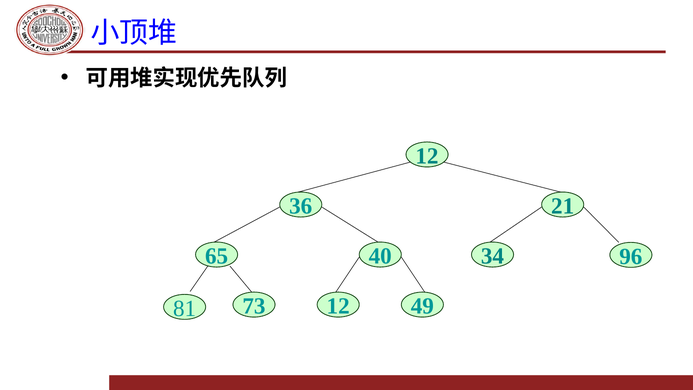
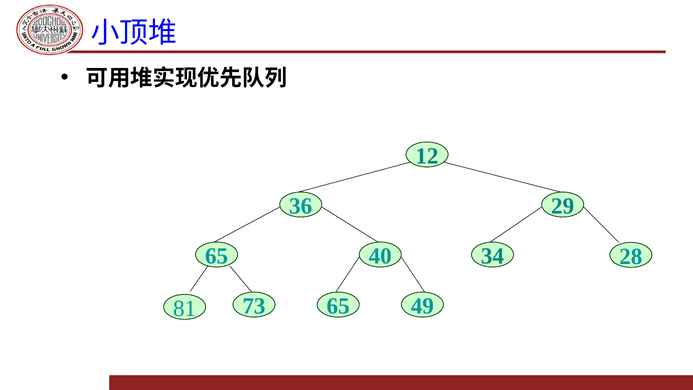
21: 21 -> 29
96: 96 -> 28
73 12: 12 -> 65
